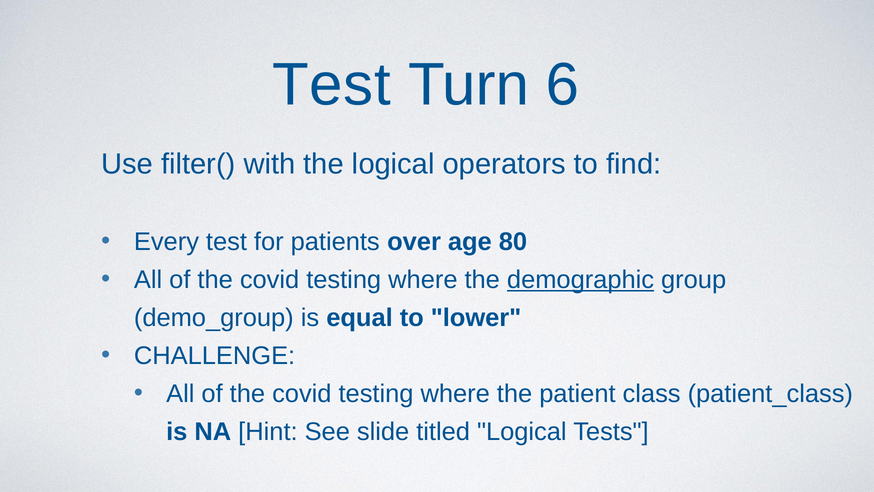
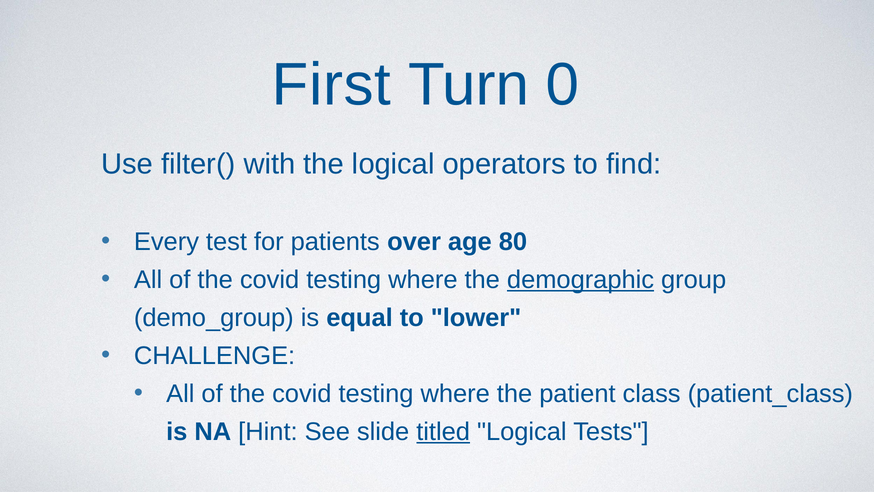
Test at (332, 85): Test -> First
6: 6 -> 0
titled underline: none -> present
